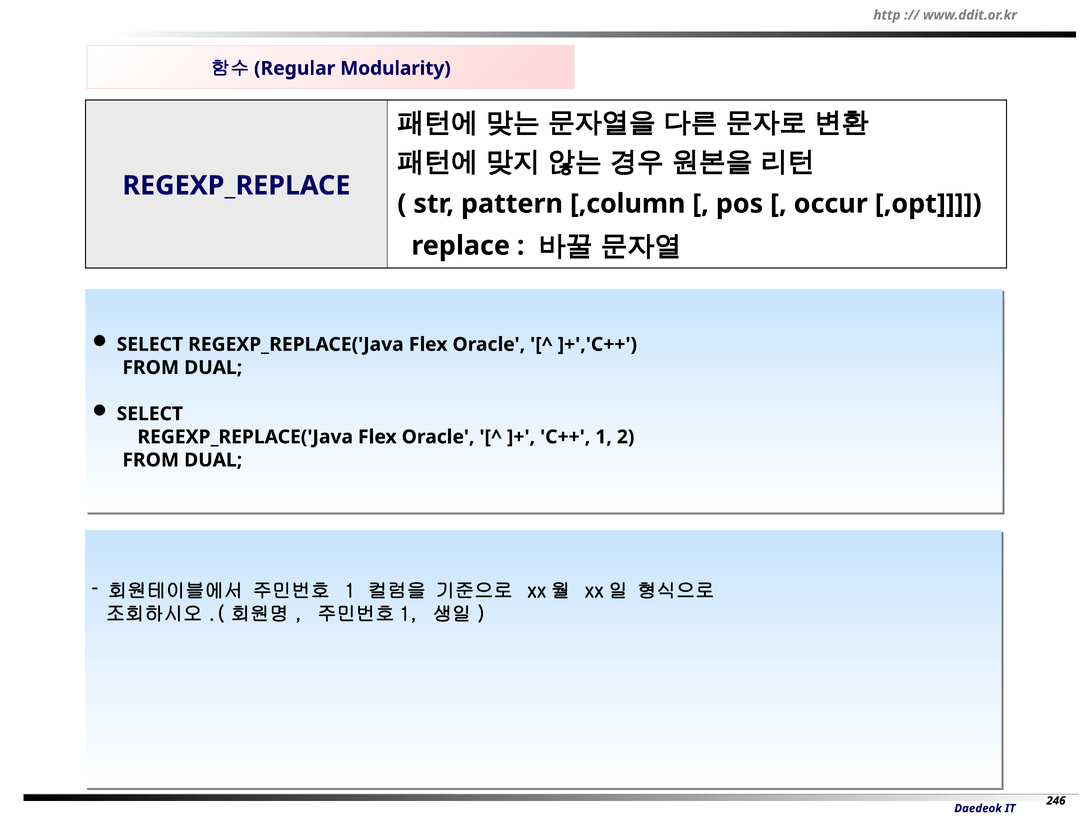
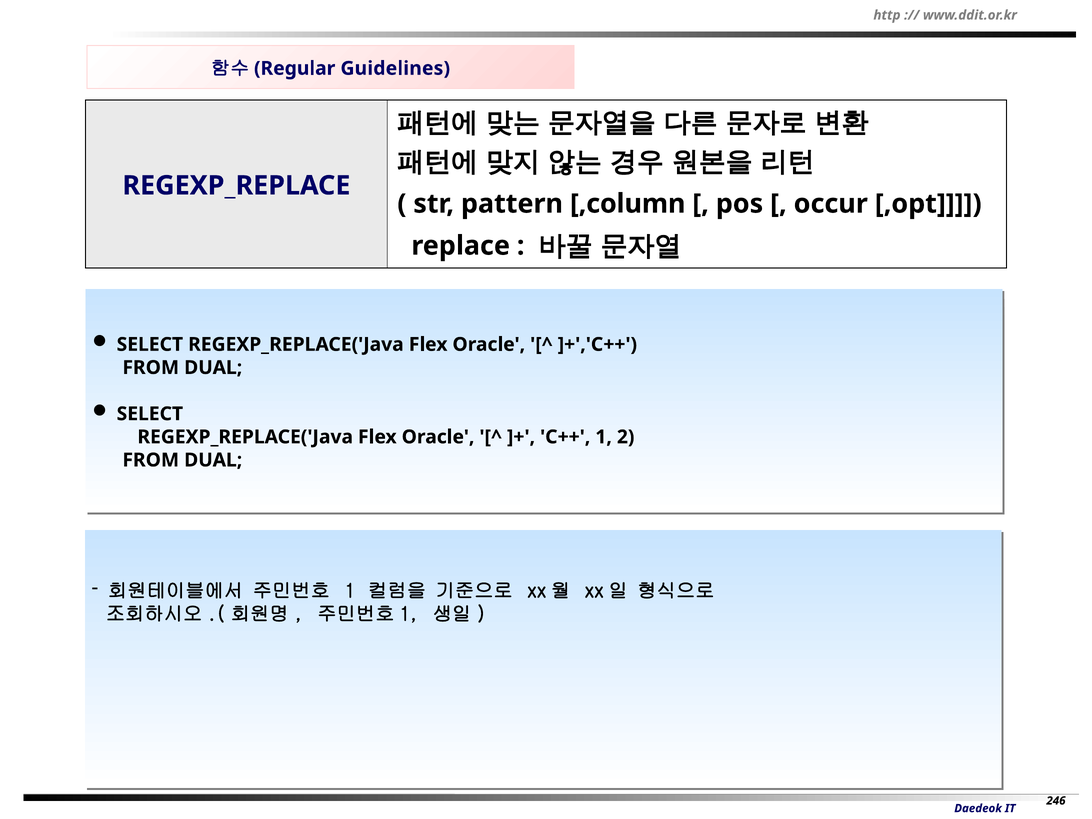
Modularity: Modularity -> Guidelines
